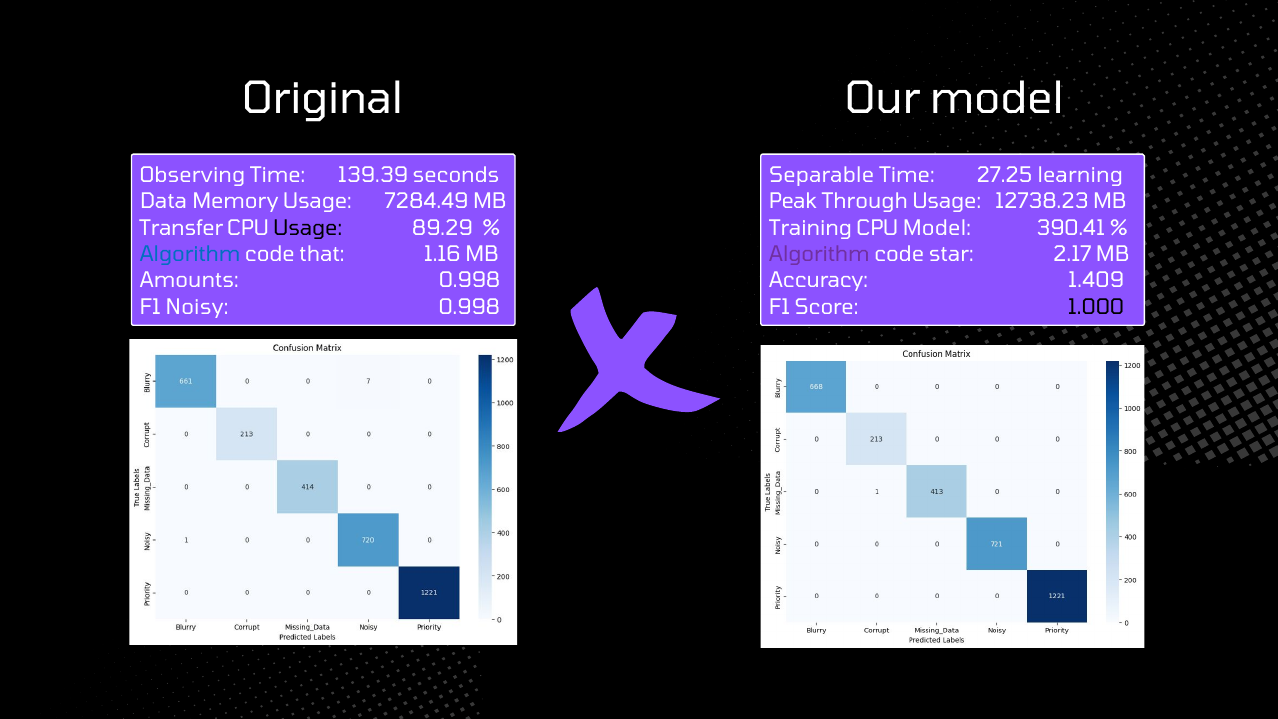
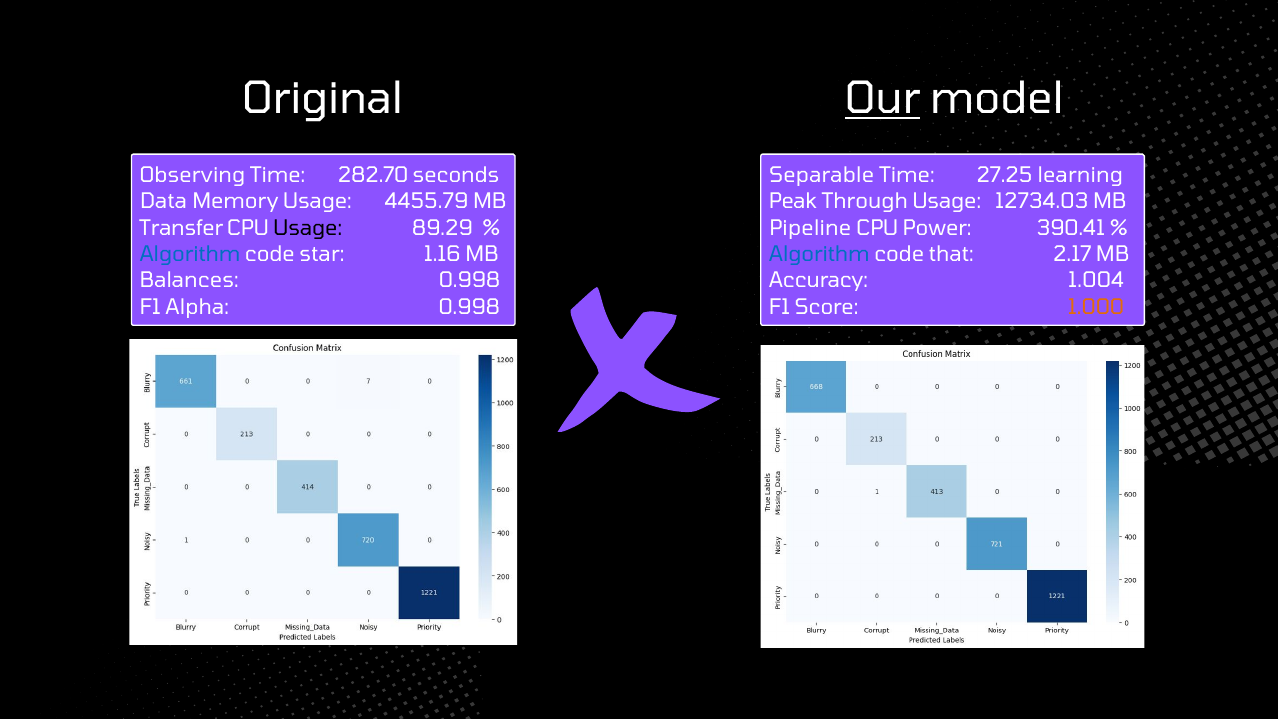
Our underline: none -> present
139.39: 139.39 -> 282.70
7284.49: 7284.49 -> 4455.79
12738.23: 12738.23 -> 12734.03
Training: Training -> Pipeline
CPU Model: Model -> Power
that: that -> star
Algorithm at (819, 254) colour: purple -> blue
star: star -> that
Amounts: Amounts -> Balances
1.409: 1.409 -> 1.004
Noisy: Noisy -> Alpha
1.000 colour: black -> orange
